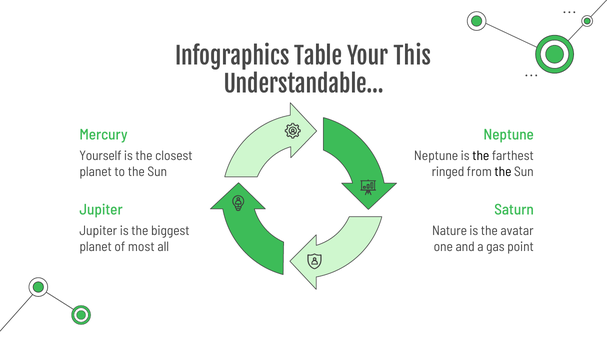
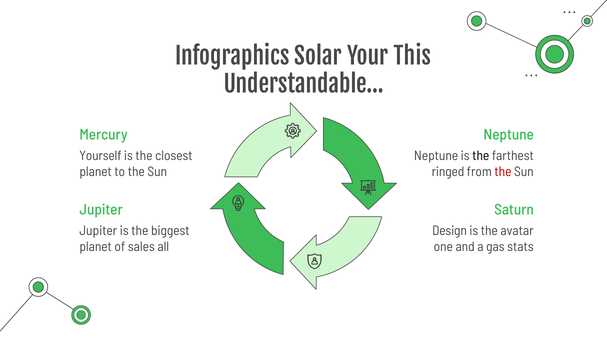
Table: Table -> Solar
the at (503, 172) colour: black -> red
Nature: Nature -> Design
most: most -> sales
point: point -> stats
